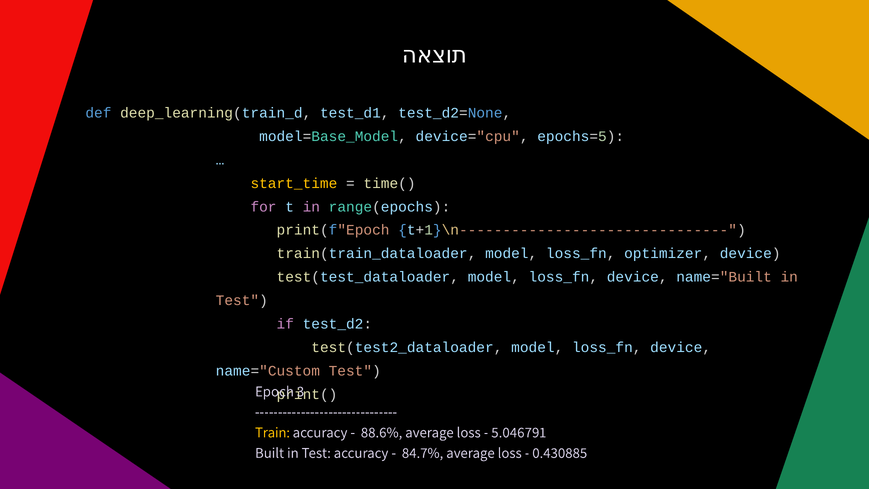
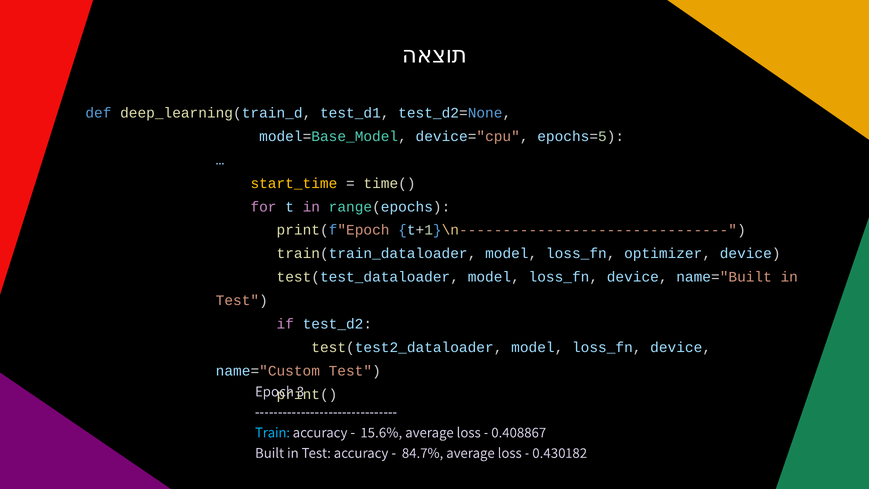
Train colour: yellow -> light blue
88.6%: 88.6% -> 15.6%
5.046791: 5.046791 -> 0.408867
0.430885: 0.430885 -> 0.430182
